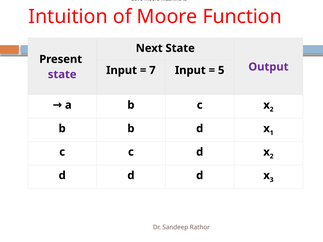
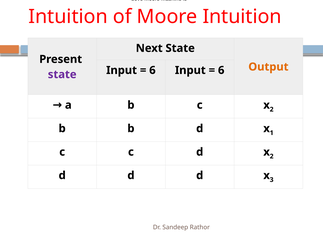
Moore Function: Function -> Intuition
Output colour: purple -> orange
7 at (152, 70): 7 -> 6
5 at (221, 70): 5 -> 6
